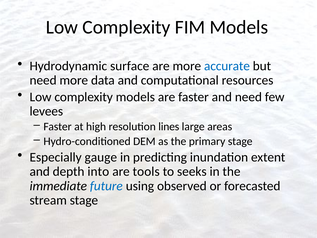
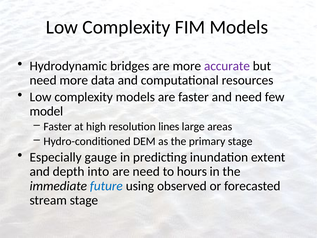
surface: surface -> bridges
accurate colour: blue -> purple
levees: levees -> model
are tools: tools -> need
seeks: seeks -> hours
